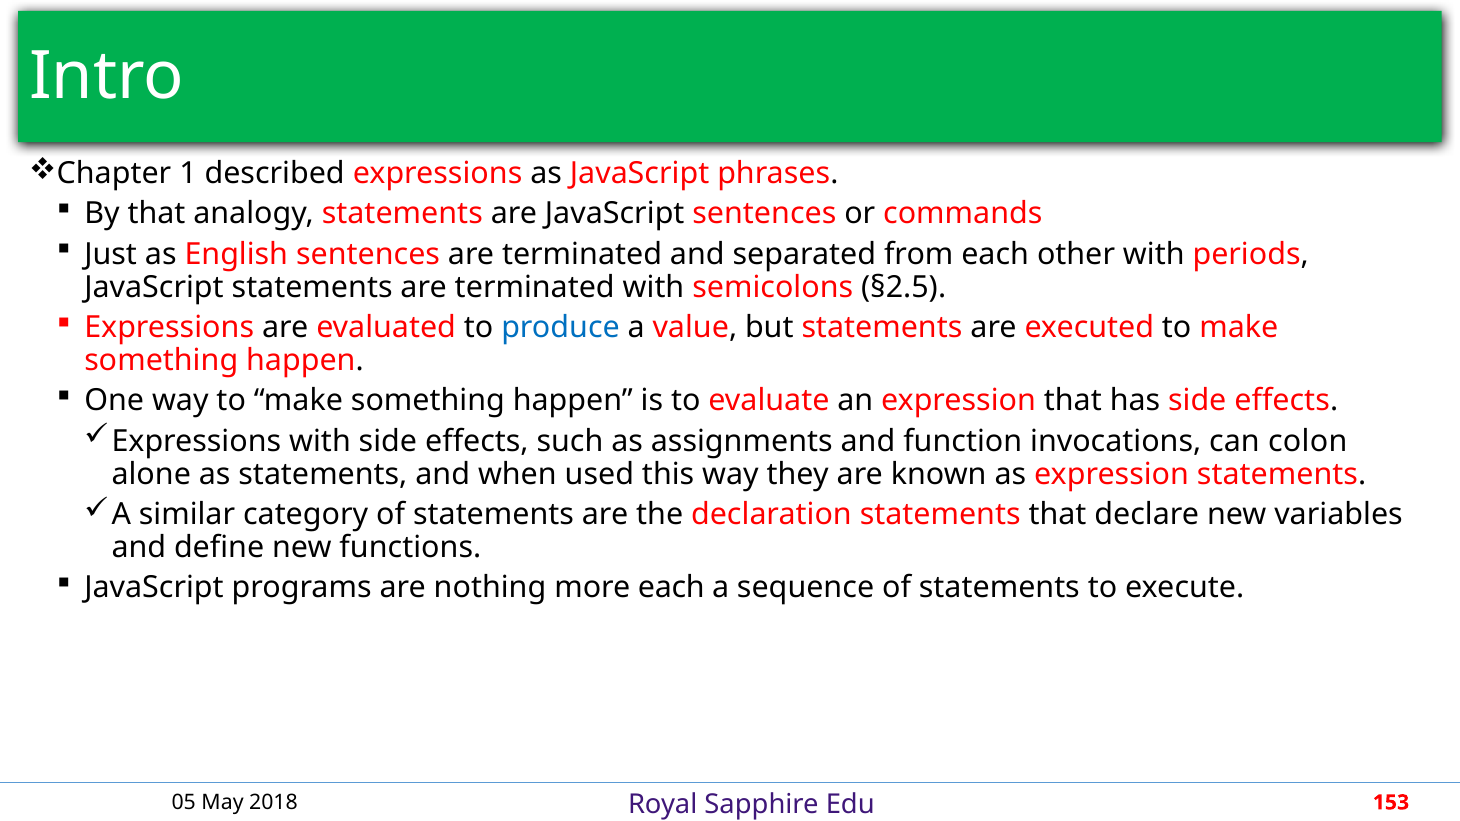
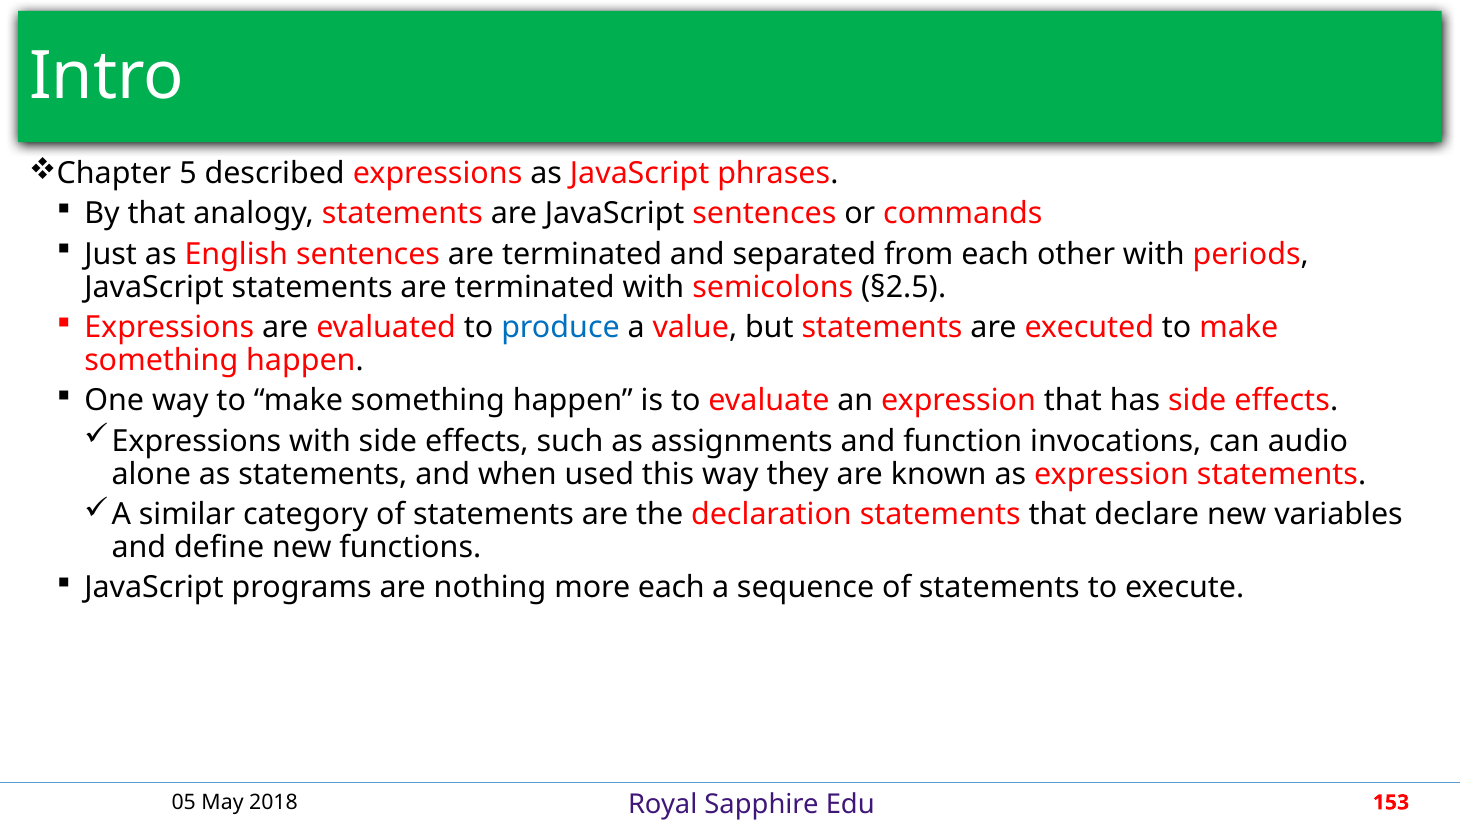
1: 1 -> 5
colon: colon -> audio
